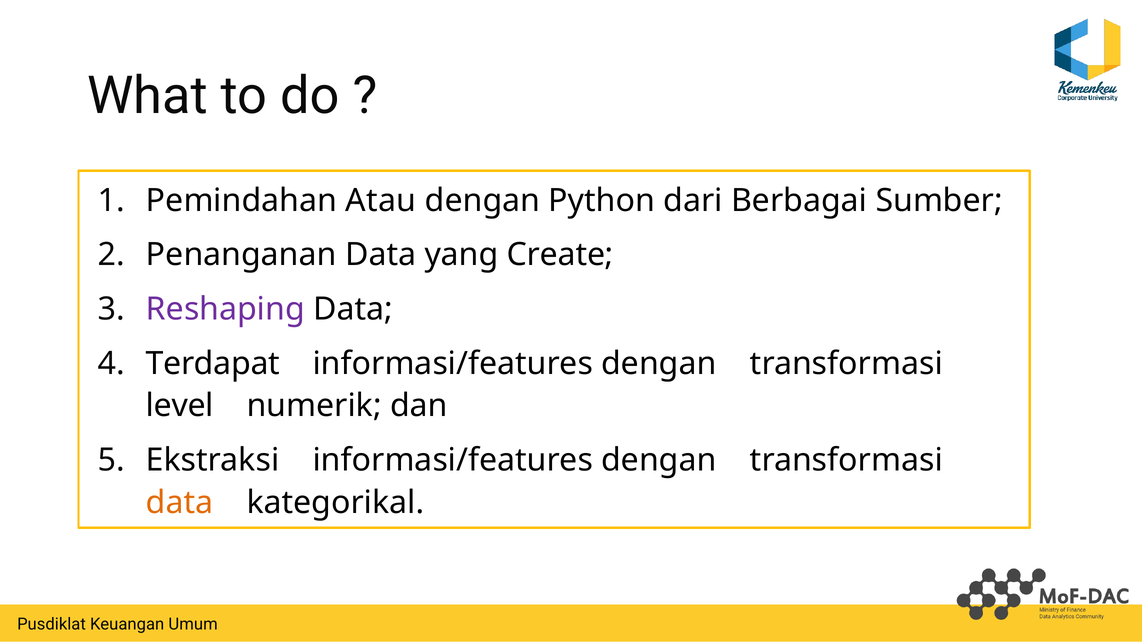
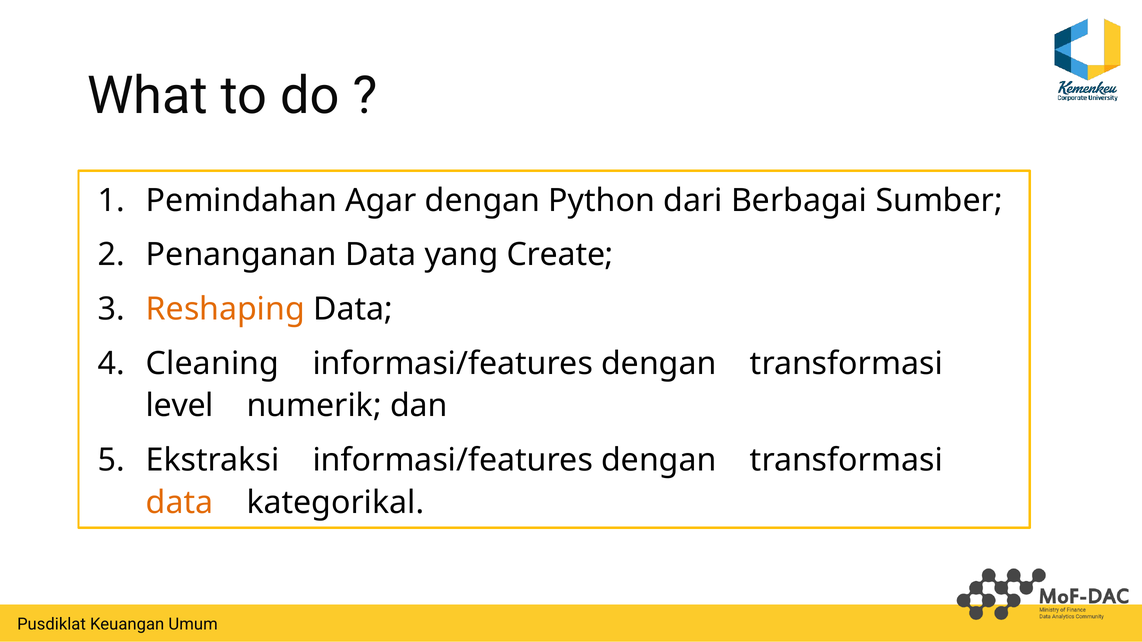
Atau: Atau -> Agar
Reshaping colour: purple -> orange
Terdapat: Terdapat -> Cleaning
